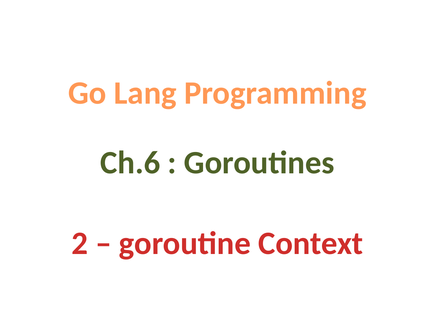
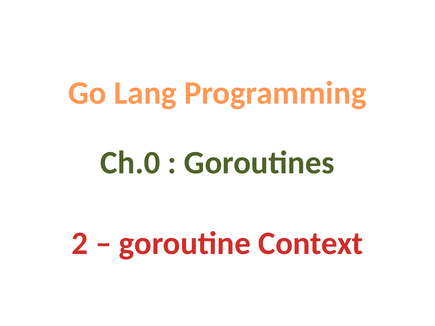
Ch.6: Ch.6 -> Ch.0
